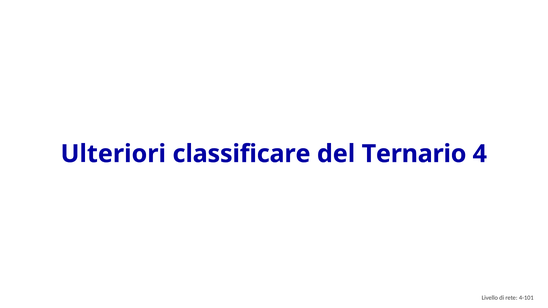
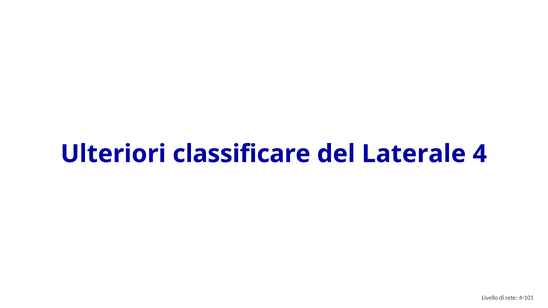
Ternario: Ternario -> Laterale
